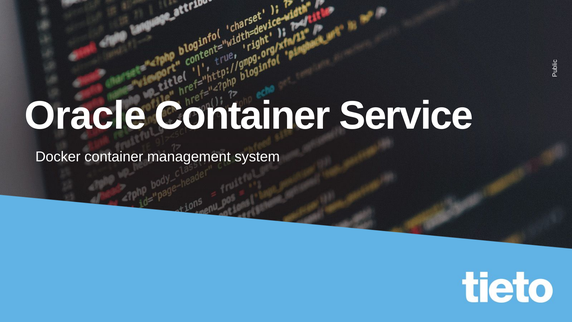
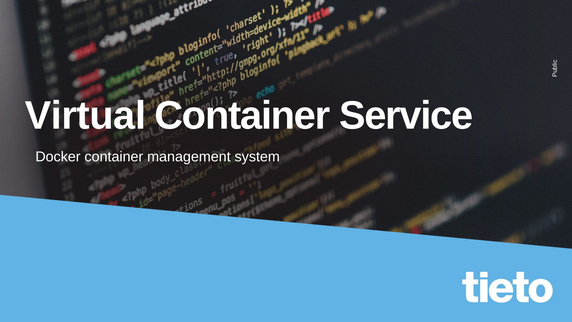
Oracle: Oracle -> Virtual
